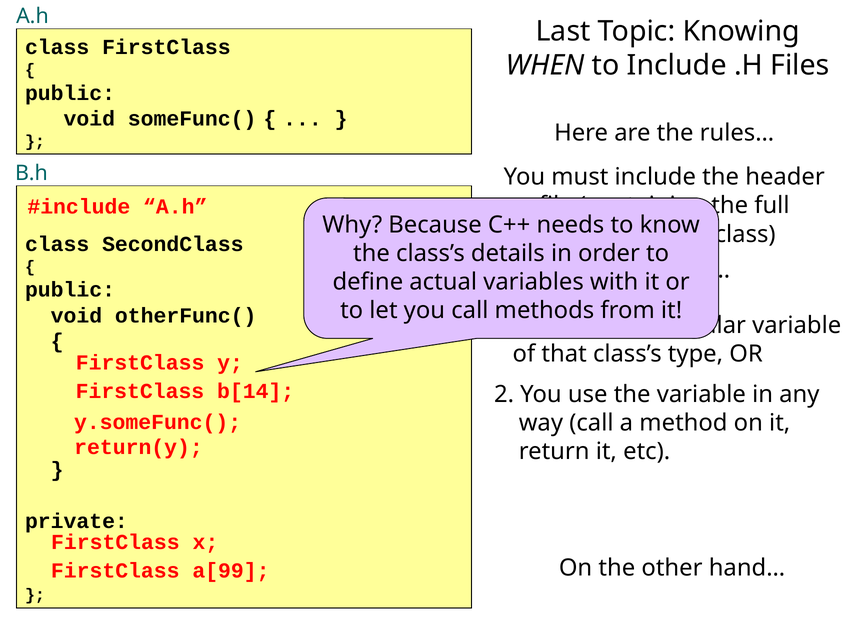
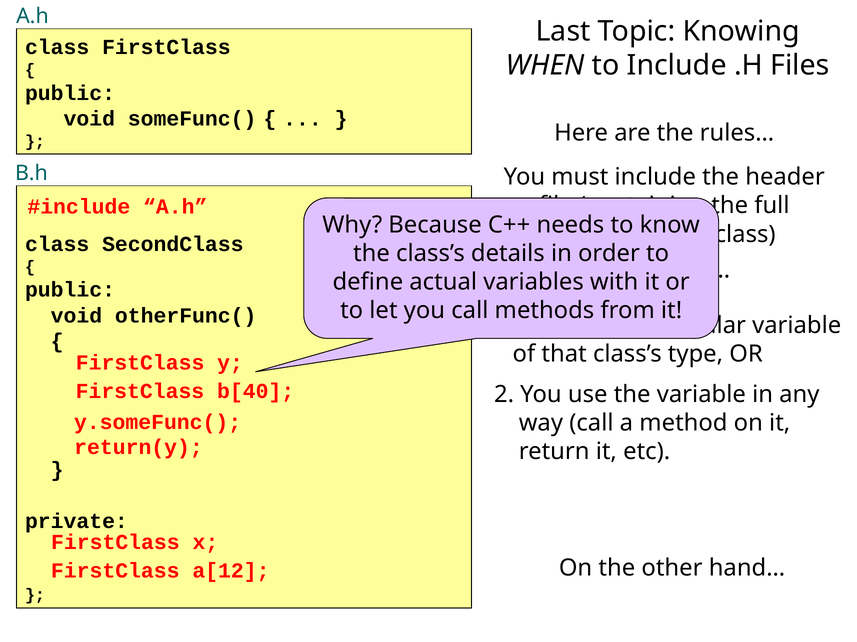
b[14: b[14 -> b[40
a[99: a[99 -> a[12
